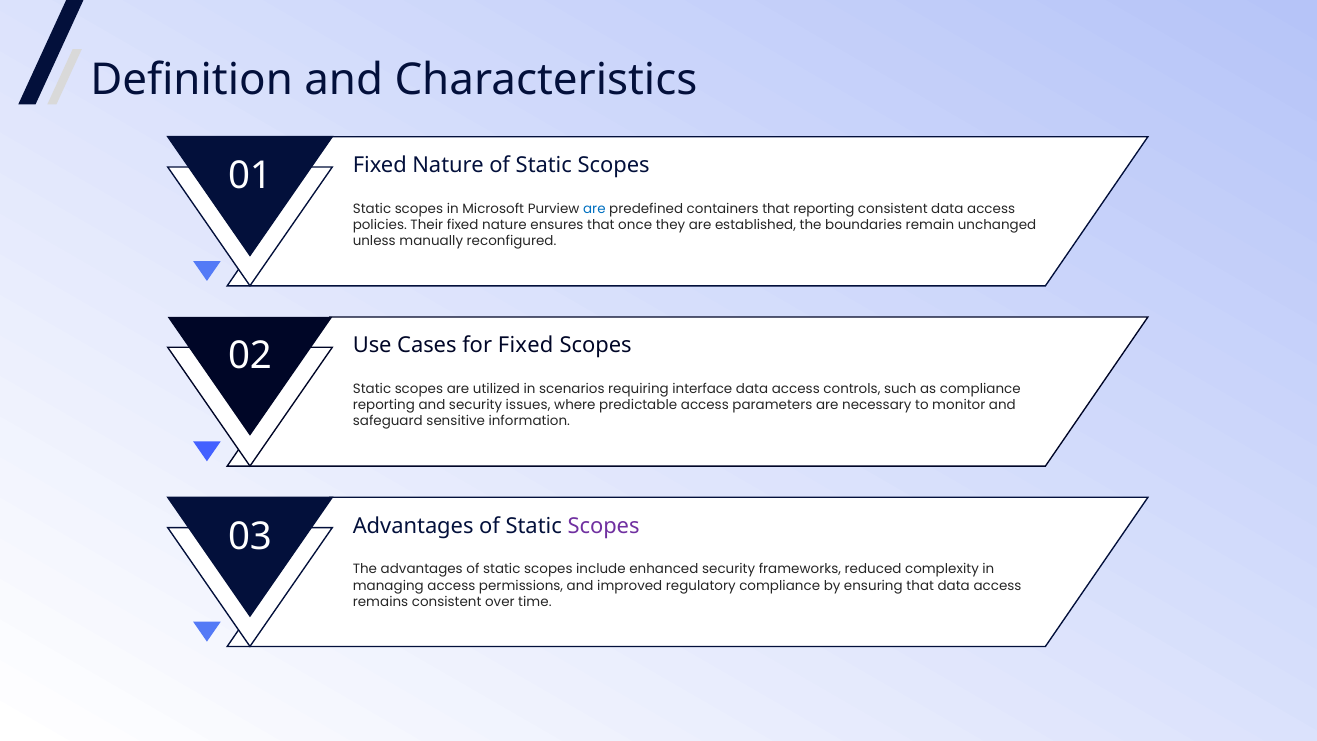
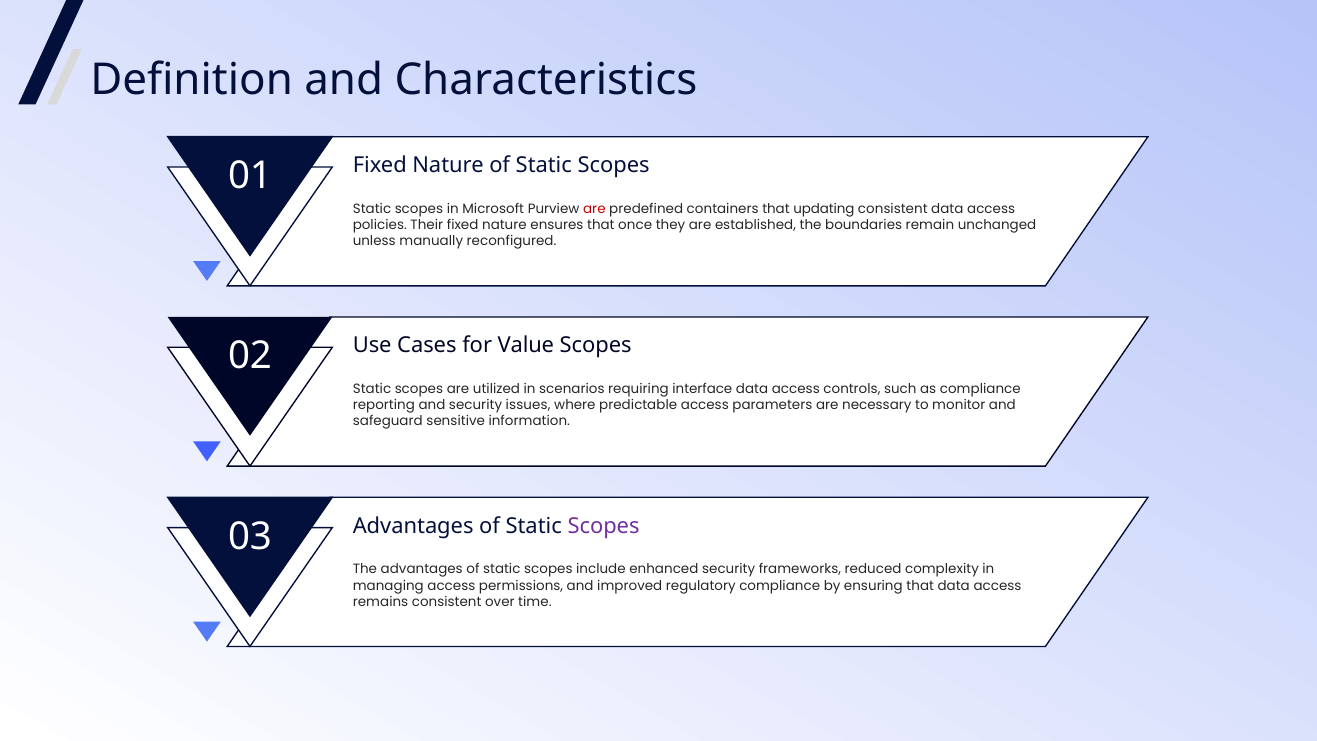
are at (594, 209) colour: blue -> red
that reporting: reporting -> updating
for Fixed: Fixed -> Value
